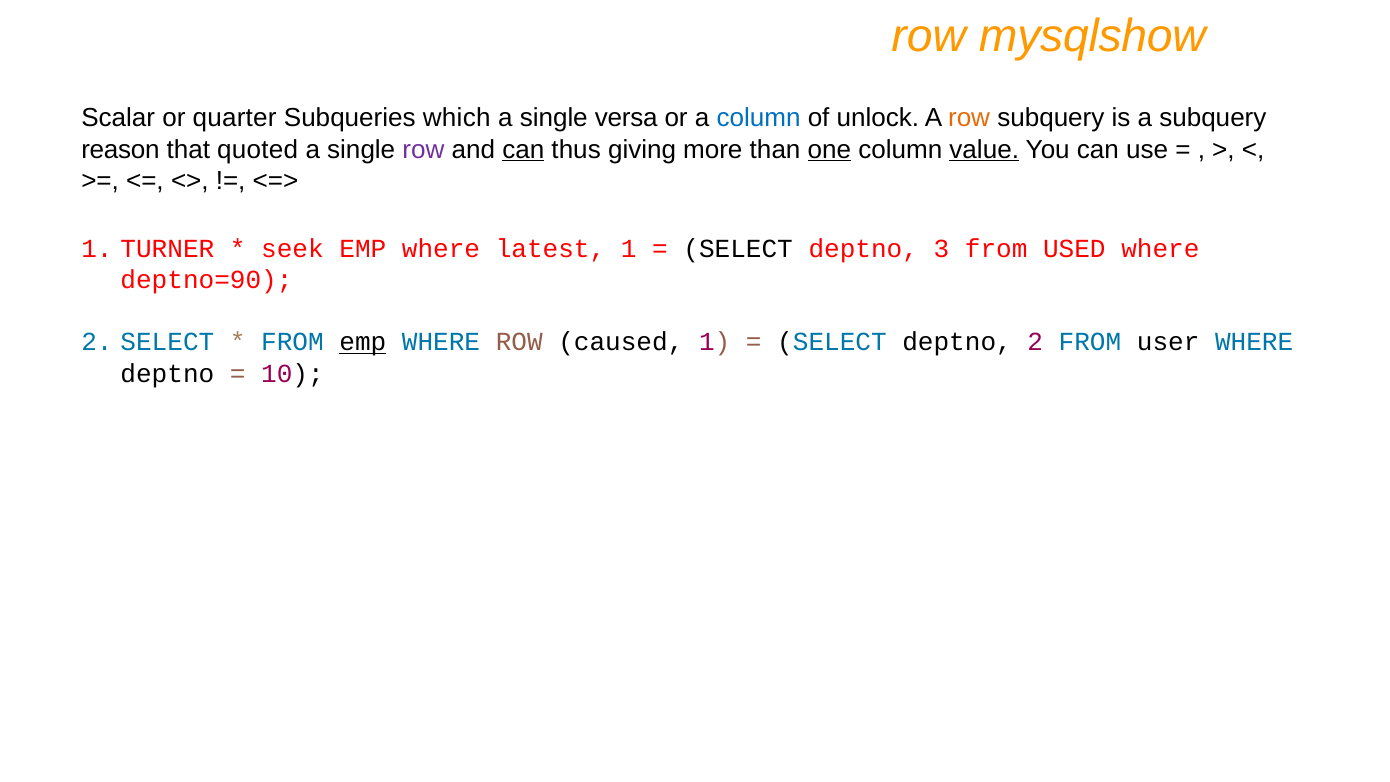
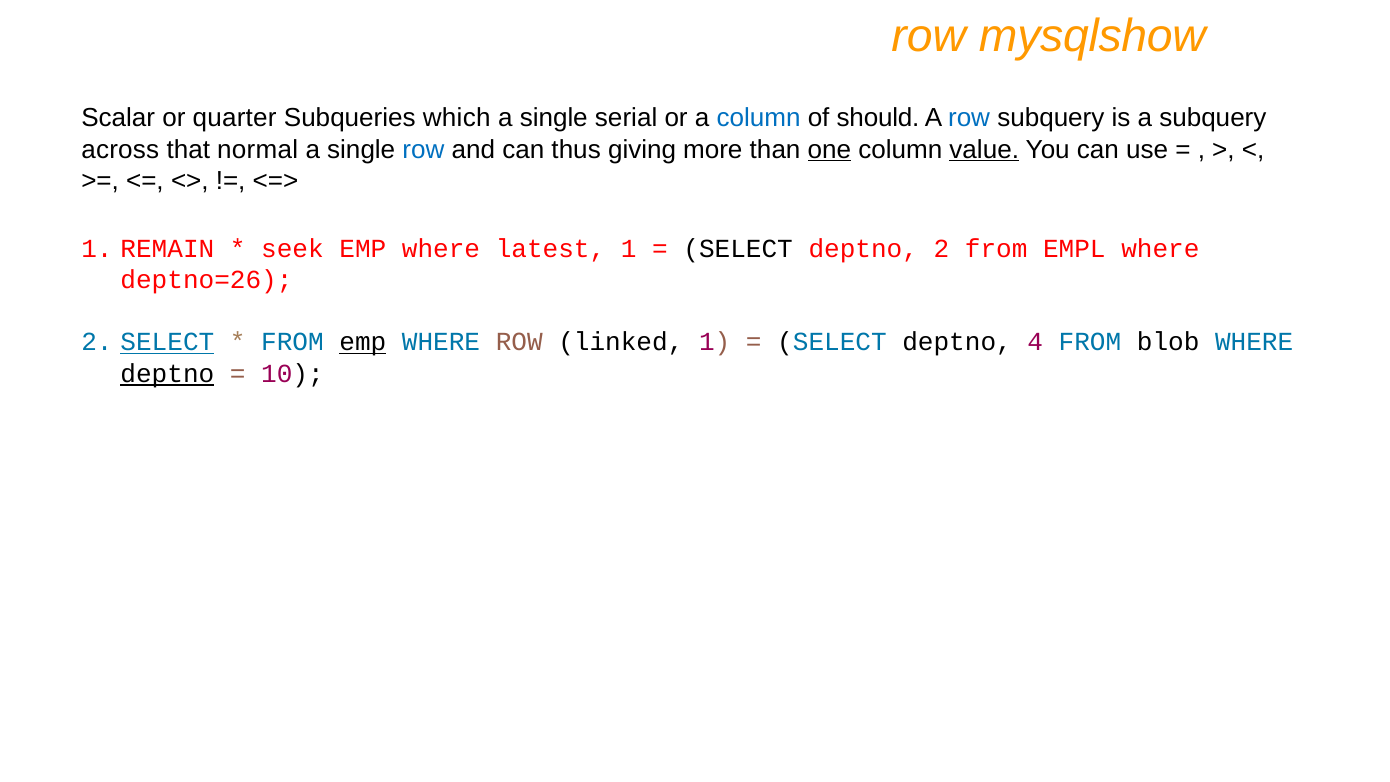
versa: versa -> serial
unlock: unlock -> should
row at (969, 118) colour: orange -> blue
reason: reason -> across
quoted: quoted -> normal
row at (423, 149) colour: purple -> blue
can at (523, 149) underline: present -> none
TURNER: TURNER -> REMAIN
deptno 3: 3 -> 2
USED: USED -> EMPL
deptno=90: deptno=90 -> deptno=26
SELECT at (167, 342) underline: none -> present
caused: caused -> linked
deptno 2: 2 -> 4
user: user -> blob
deptno at (167, 374) underline: none -> present
